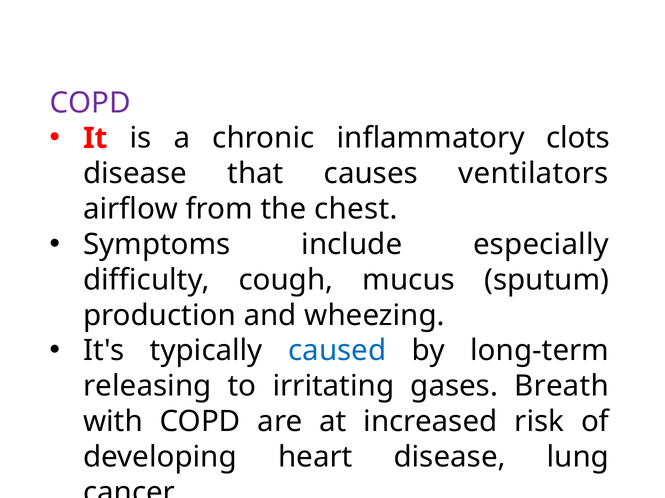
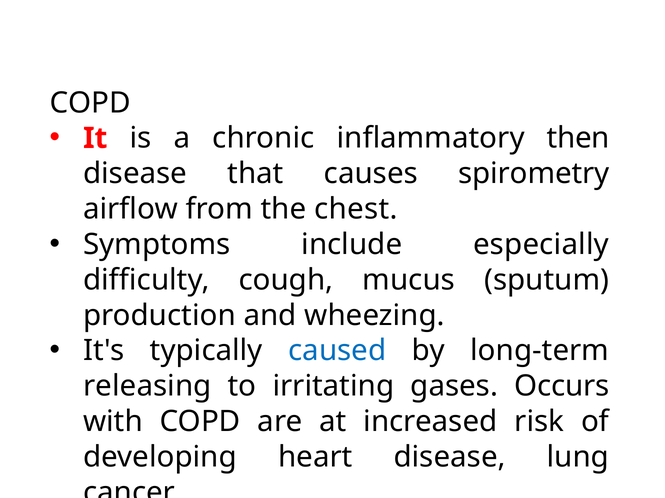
COPD at (90, 103) colour: purple -> black
clots: clots -> then
ventilators: ventilators -> spirometry
Breath: Breath -> Occurs
